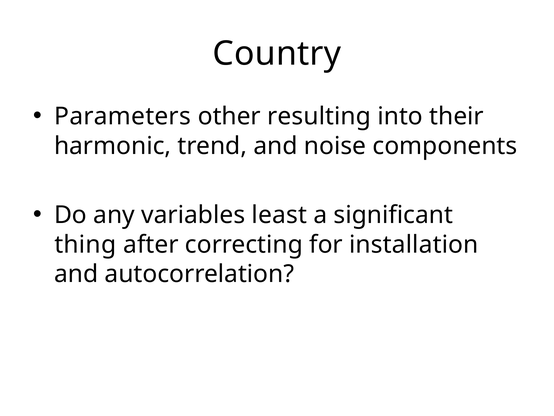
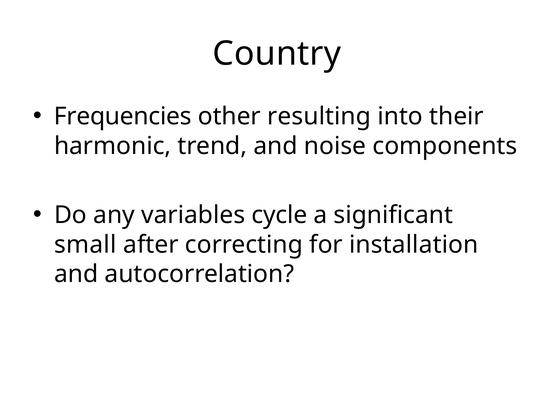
Parameters: Parameters -> Frequencies
least: least -> cycle
thing: thing -> small
